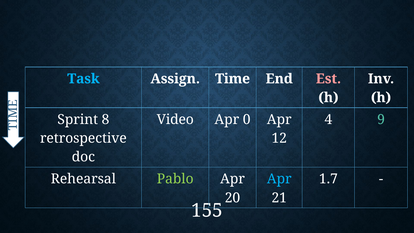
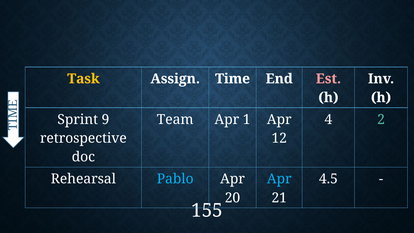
Task colour: light blue -> yellow
8: 8 -> 9
Video: Video -> Team
0: 0 -> 1
9: 9 -> 2
Pablo colour: light green -> light blue
1.7: 1.7 -> 4.5
